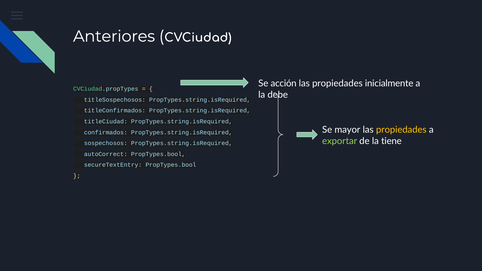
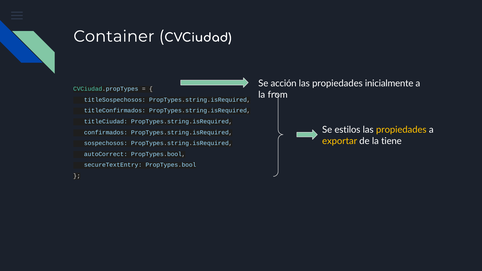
Anteriores: Anteriores -> Container
debe: debe -> from
mayor: mayor -> estilos
exportar colour: light green -> yellow
